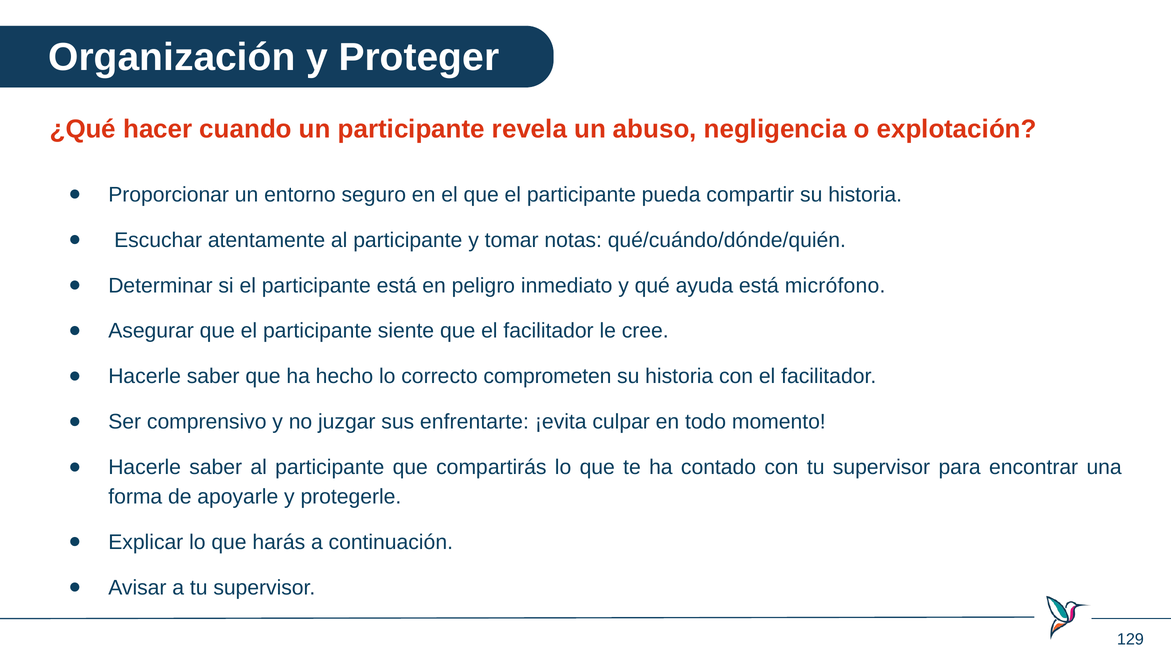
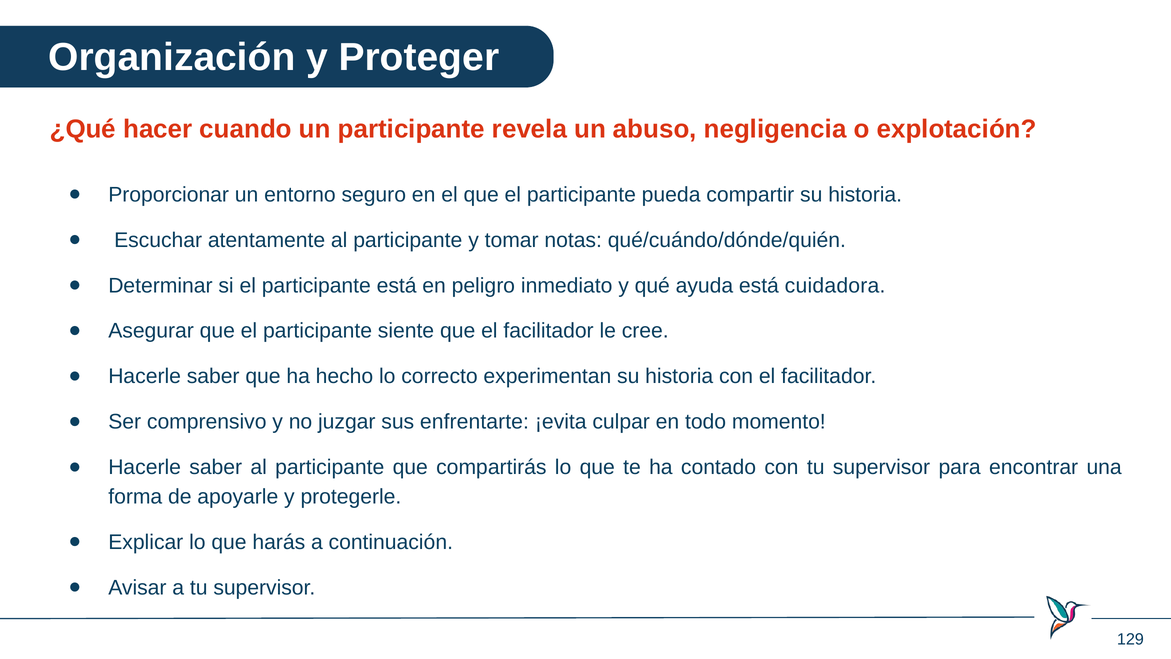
micrófono: micrófono -> cuidadora
comprometen: comprometen -> experimentan
